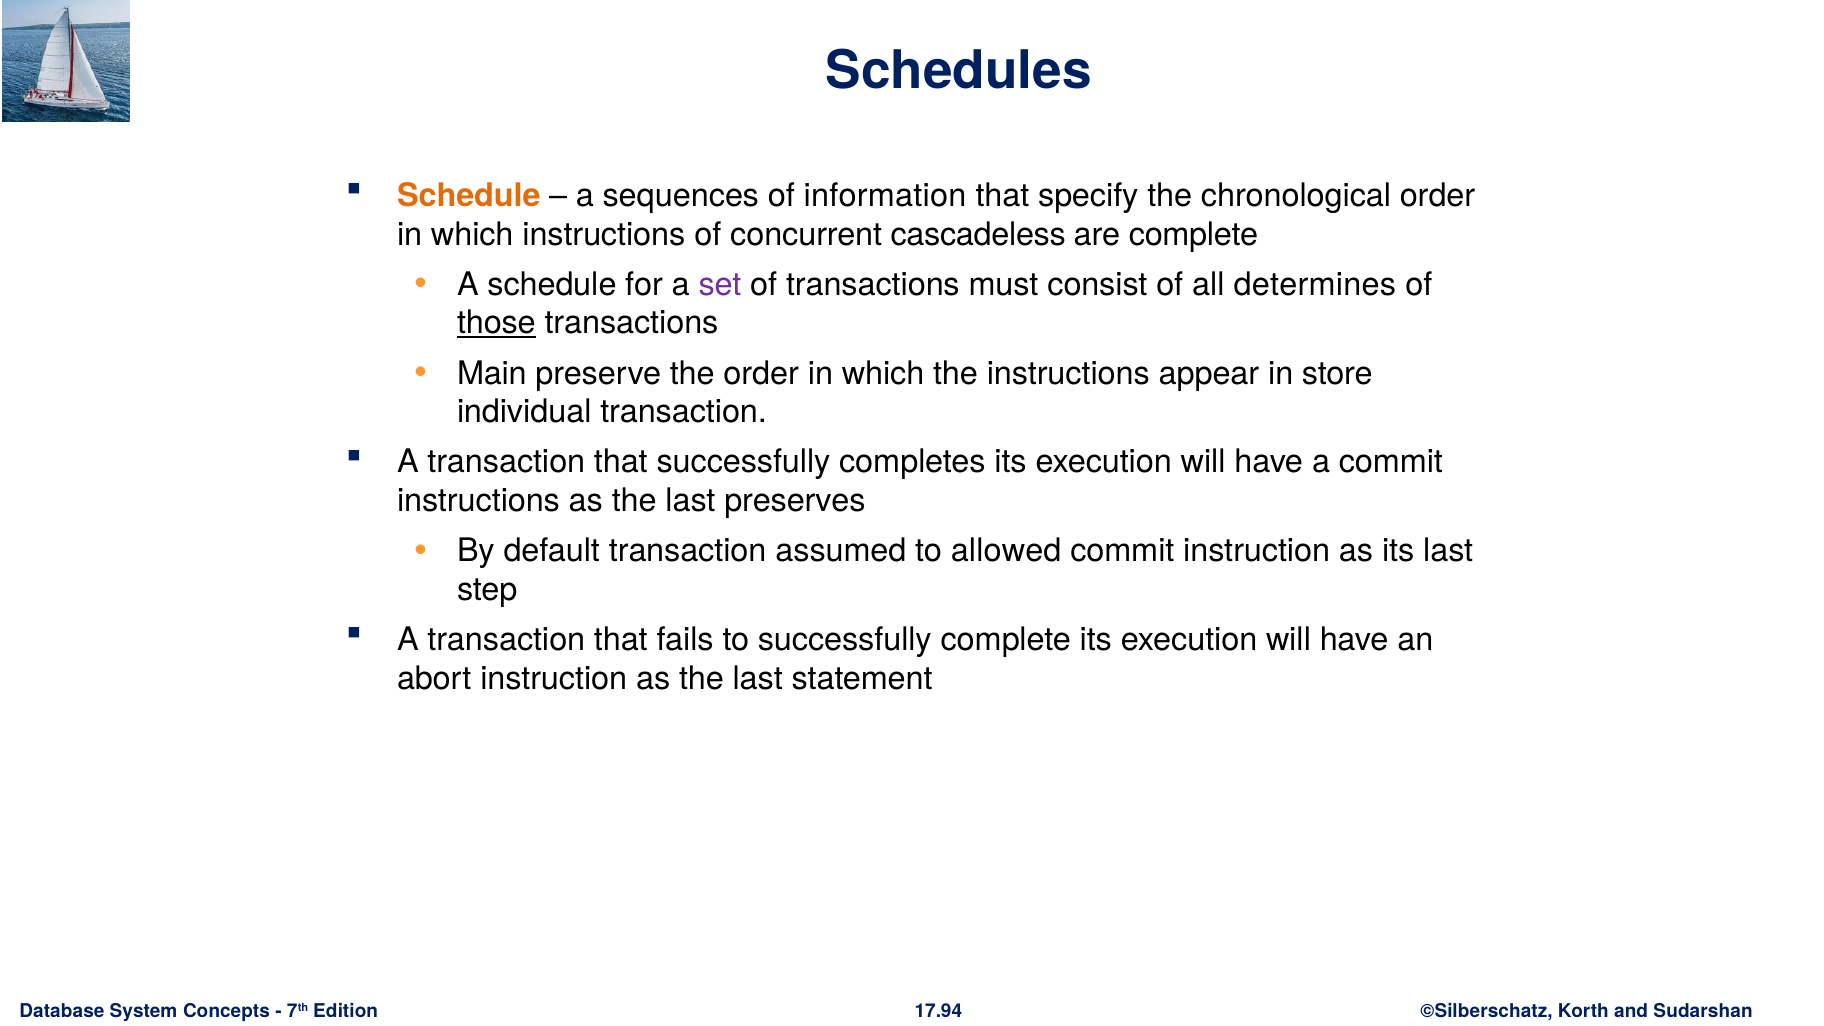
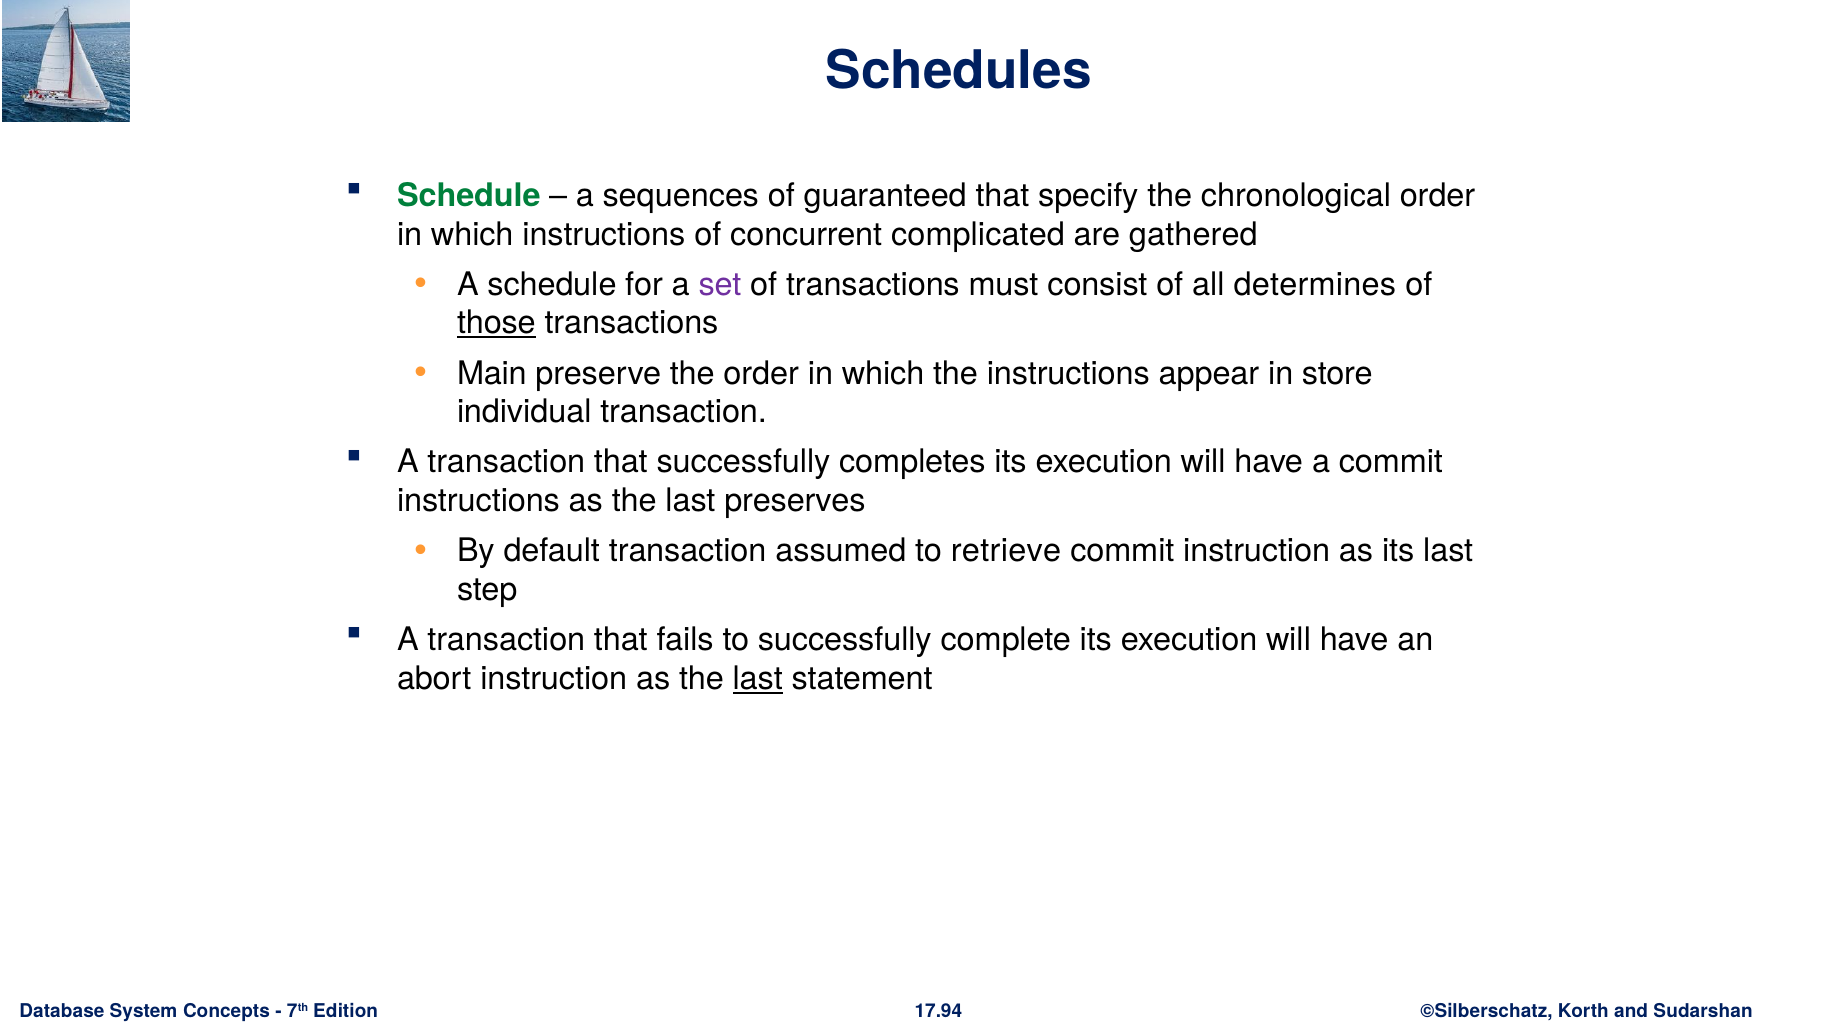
Schedule at (469, 196) colour: orange -> green
information: information -> guaranteed
cascadeless: cascadeless -> complicated
are complete: complete -> gathered
allowed: allowed -> retrieve
last at (758, 679) underline: none -> present
